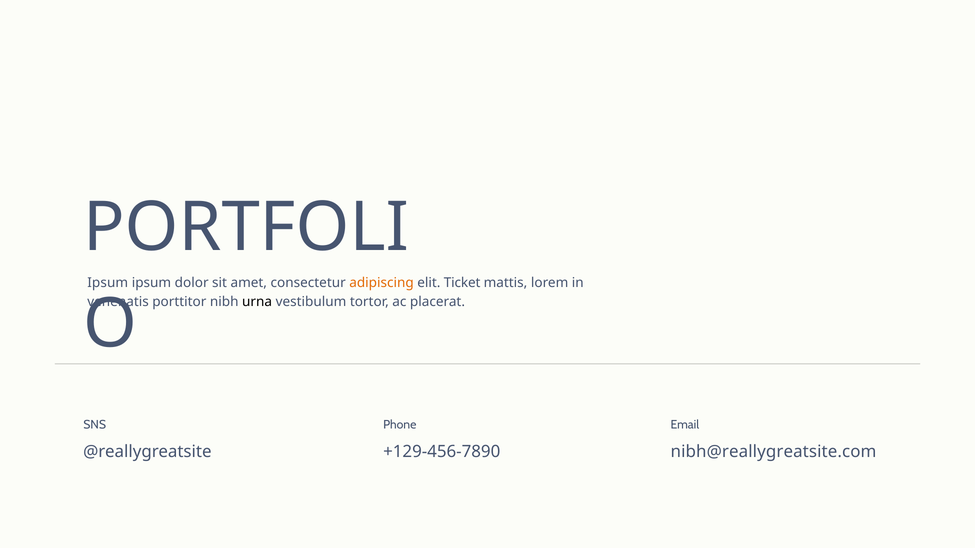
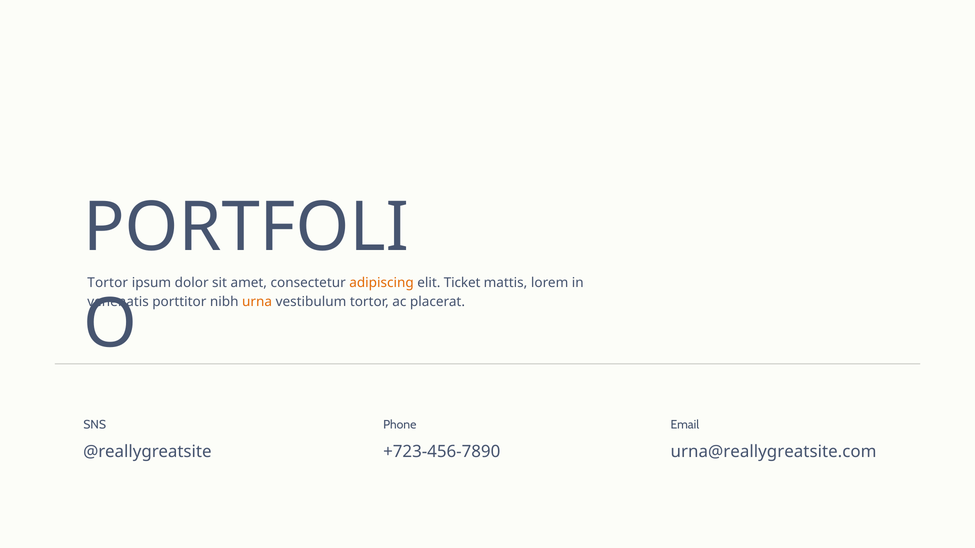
Ipsum at (108, 283): Ipsum -> Tortor
urna colour: black -> orange
+129-456-7890: +129-456-7890 -> +723-456-7890
nibh@reallygreatsite.com: nibh@reallygreatsite.com -> urna@reallygreatsite.com
